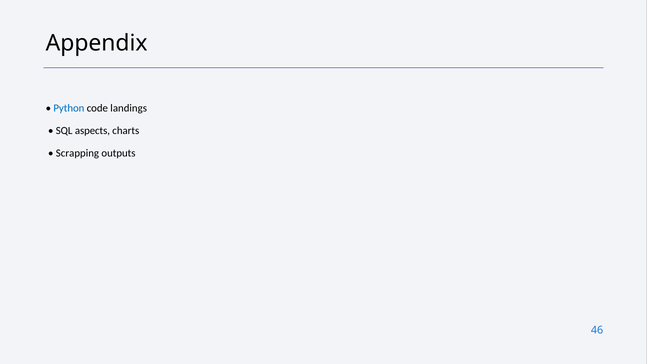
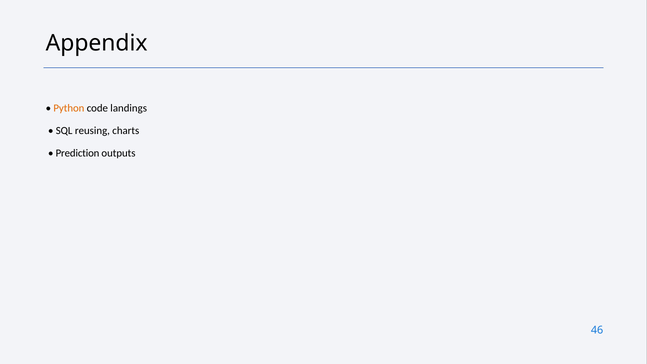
Python colour: blue -> orange
aspects: aspects -> reusing
Scrapping: Scrapping -> Prediction
